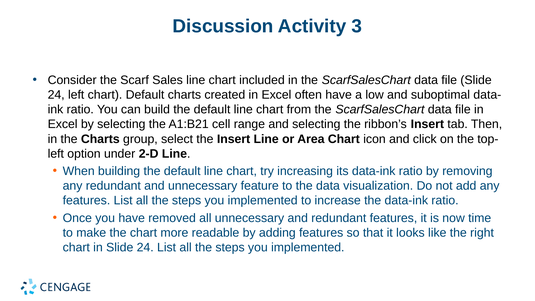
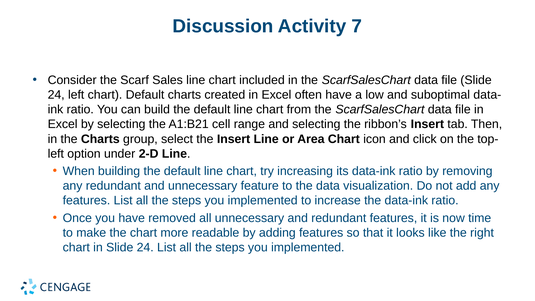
3: 3 -> 7
